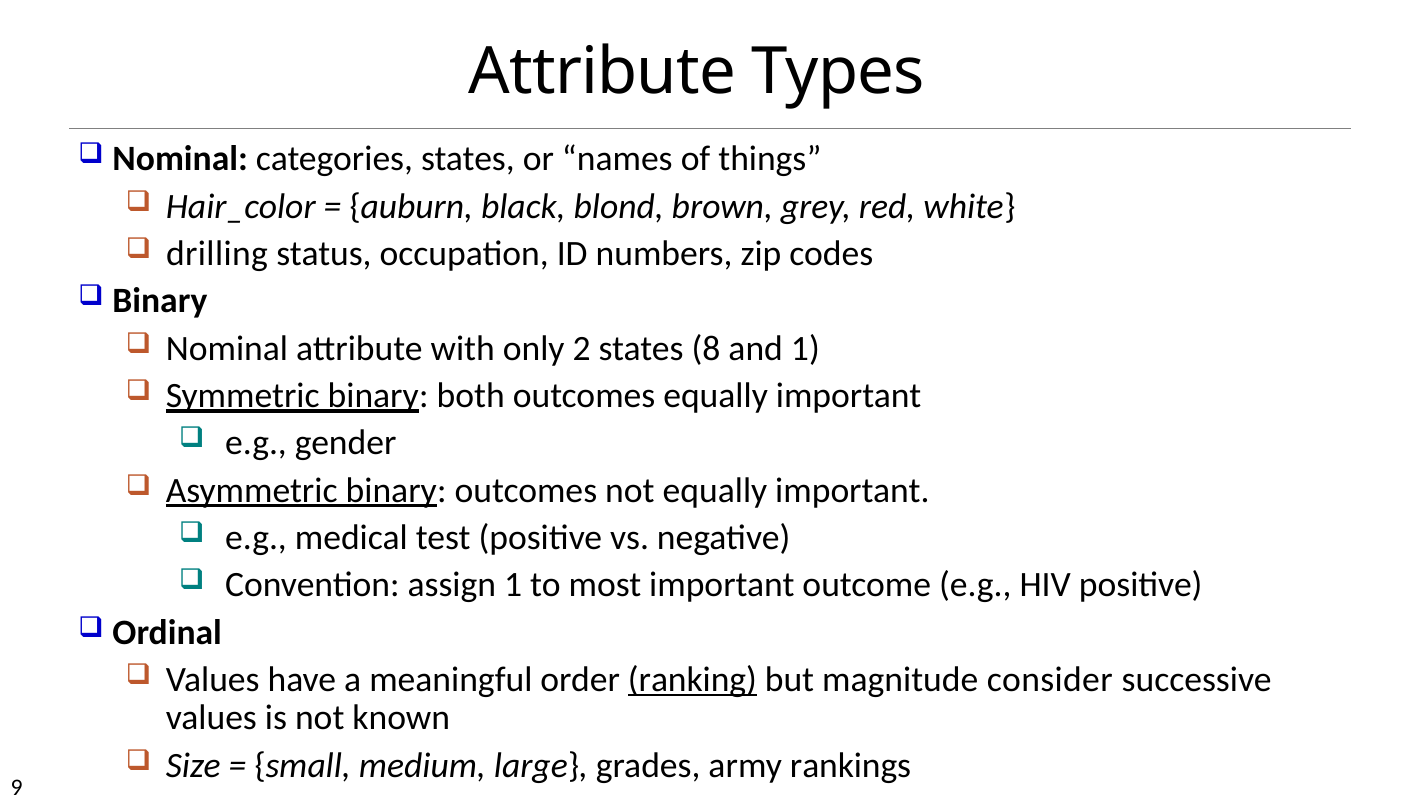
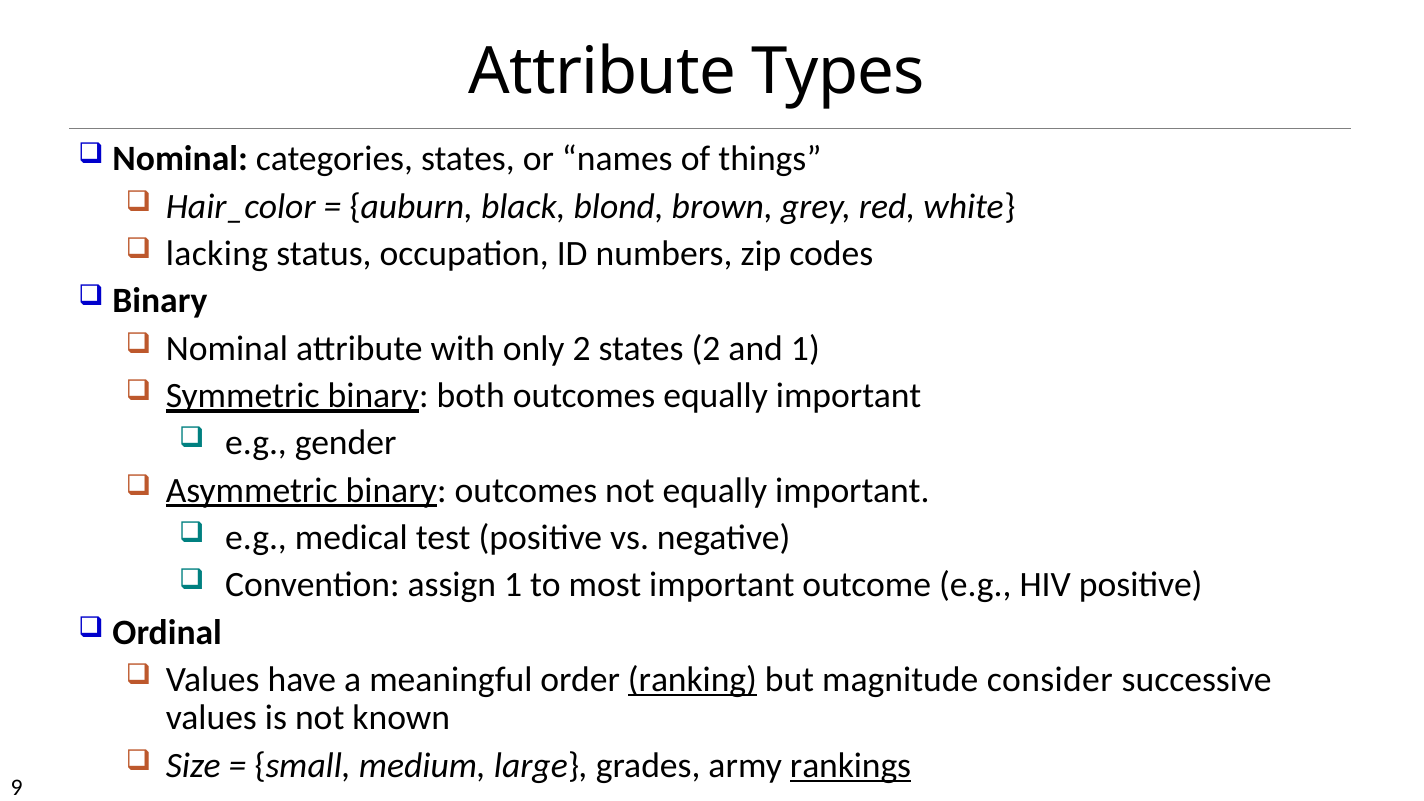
drilling: drilling -> lacking
states 8: 8 -> 2
rankings underline: none -> present
